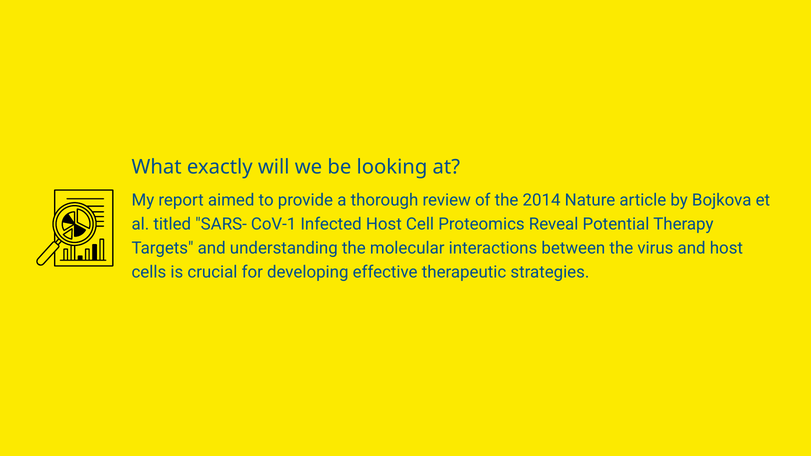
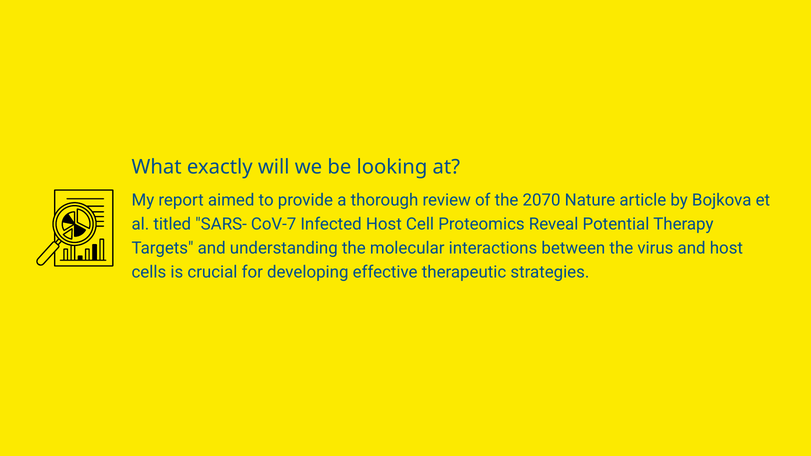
2014: 2014 -> 2070
CoV-1: CoV-1 -> CoV-7
